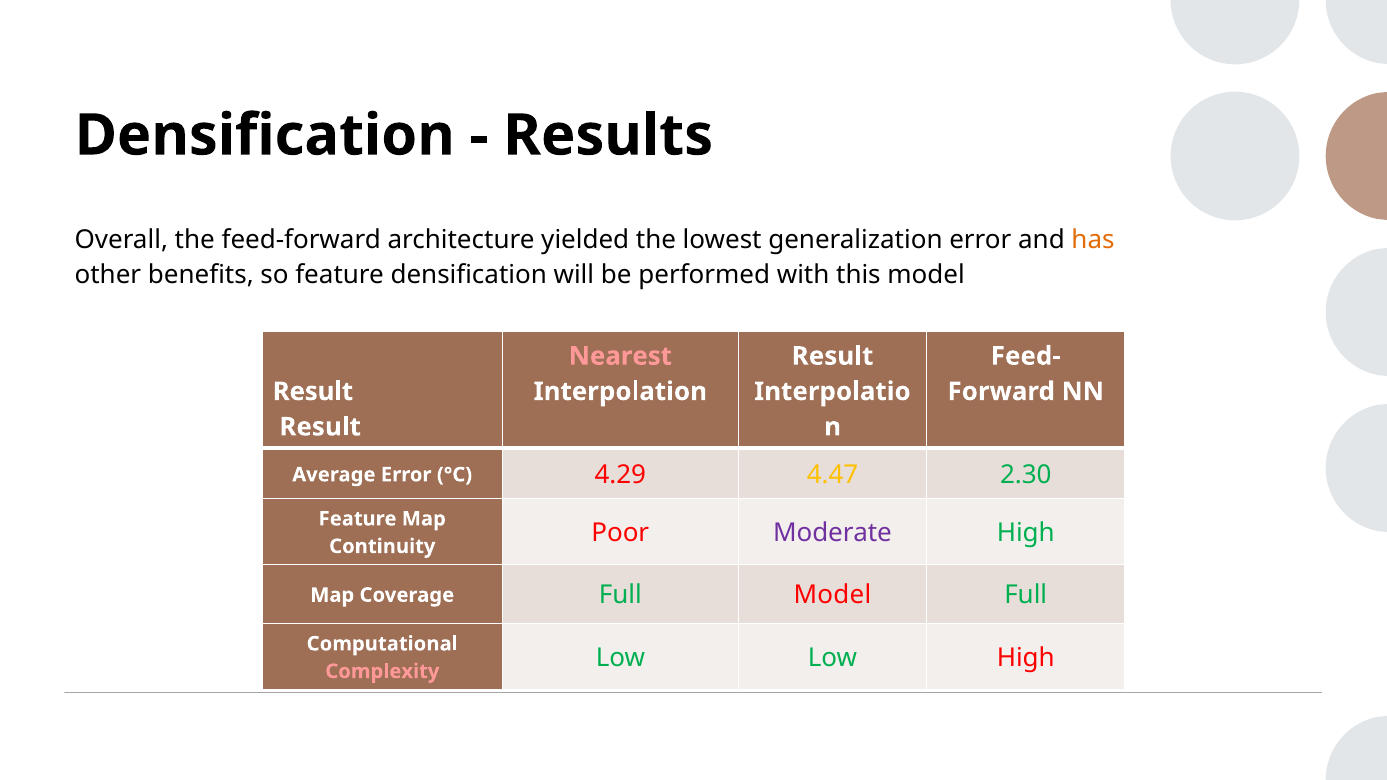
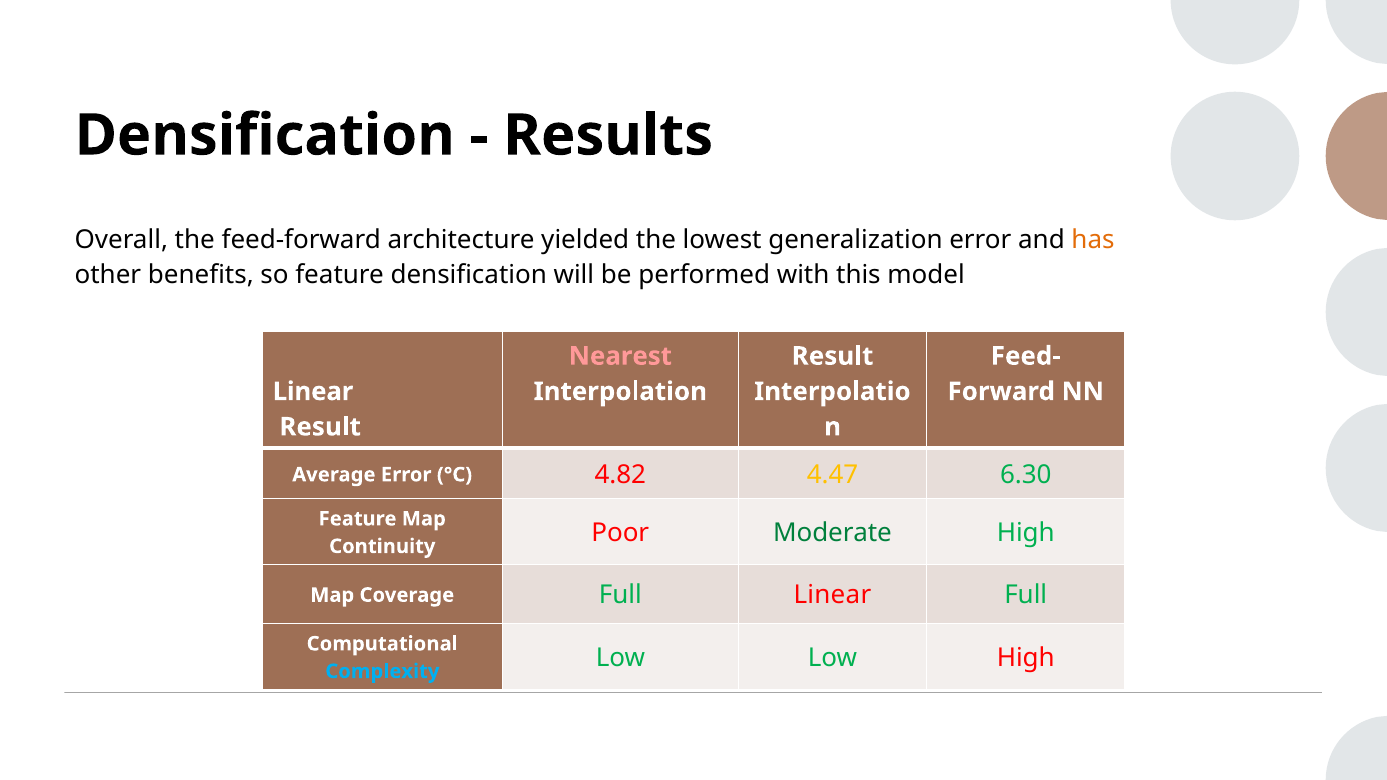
Result at (313, 392): Result -> Linear
4.29: 4.29 -> 4.82
2.30: 2.30 -> 6.30
Moderate colour: purple -> green
Full Model: Model -> Linear
Complexity colour: pink -> light blue
